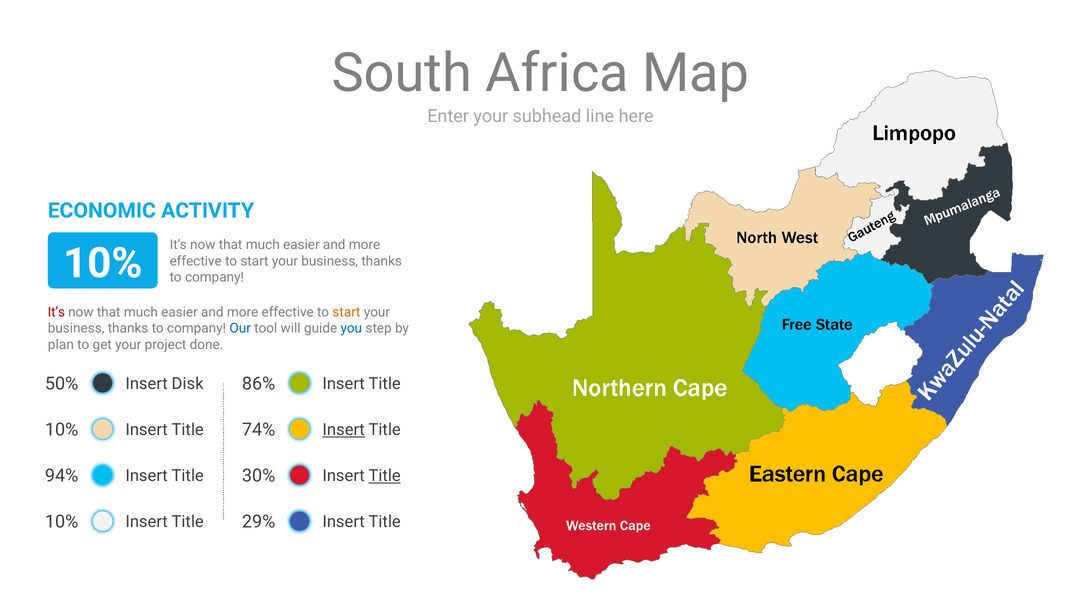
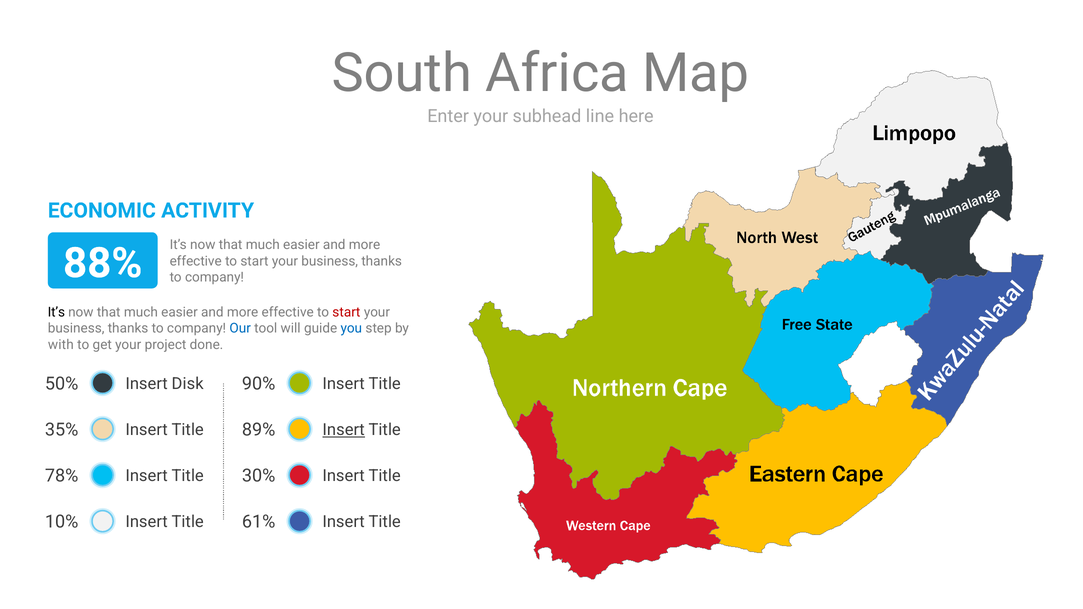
10% at (103, 263): 10% -> 88%
It’s at (56, 312) colour: red -> black
start at (346, 312) colour: orange -> red
plan: plan -> with
86%: 86% -> 90%
10% at (62, 430): 10% -> 35%
74%: 74% -> 89%
94%: 94% -> 78%
Title at (385, 476) underline: present -> none
29%: 29% -> 61%
